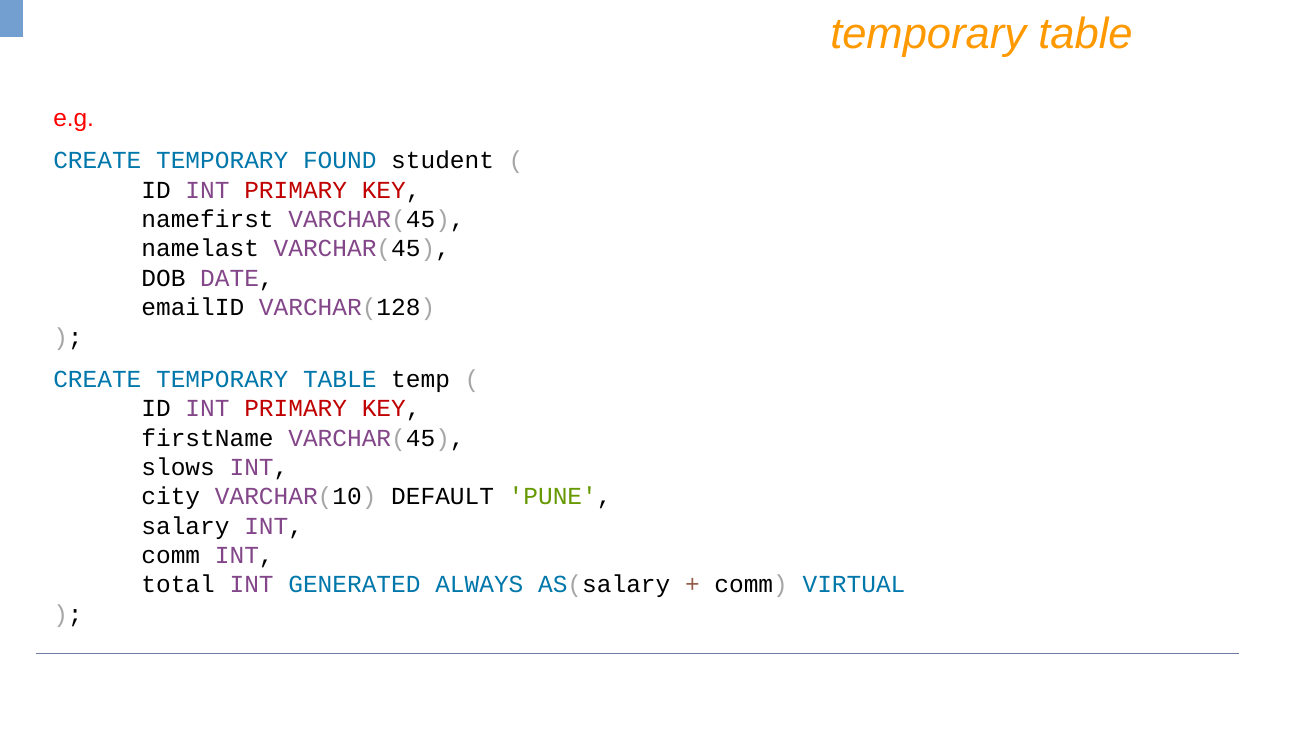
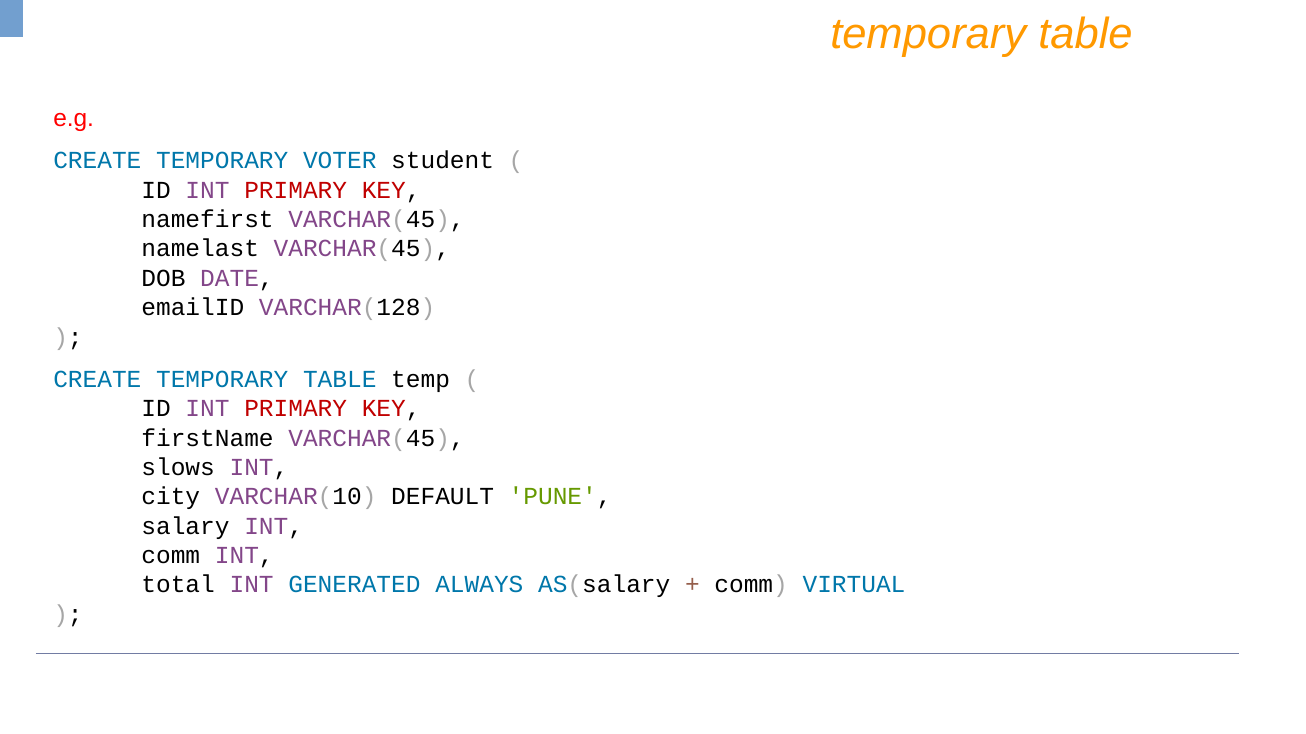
FOUND: FOUND -> VOTER
